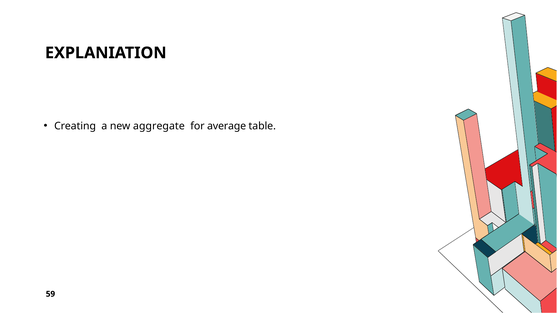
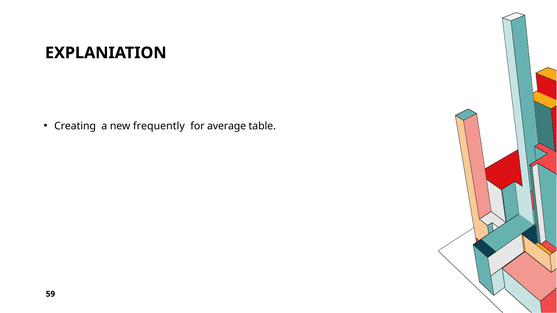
aggregate: aggregate -> frequently
